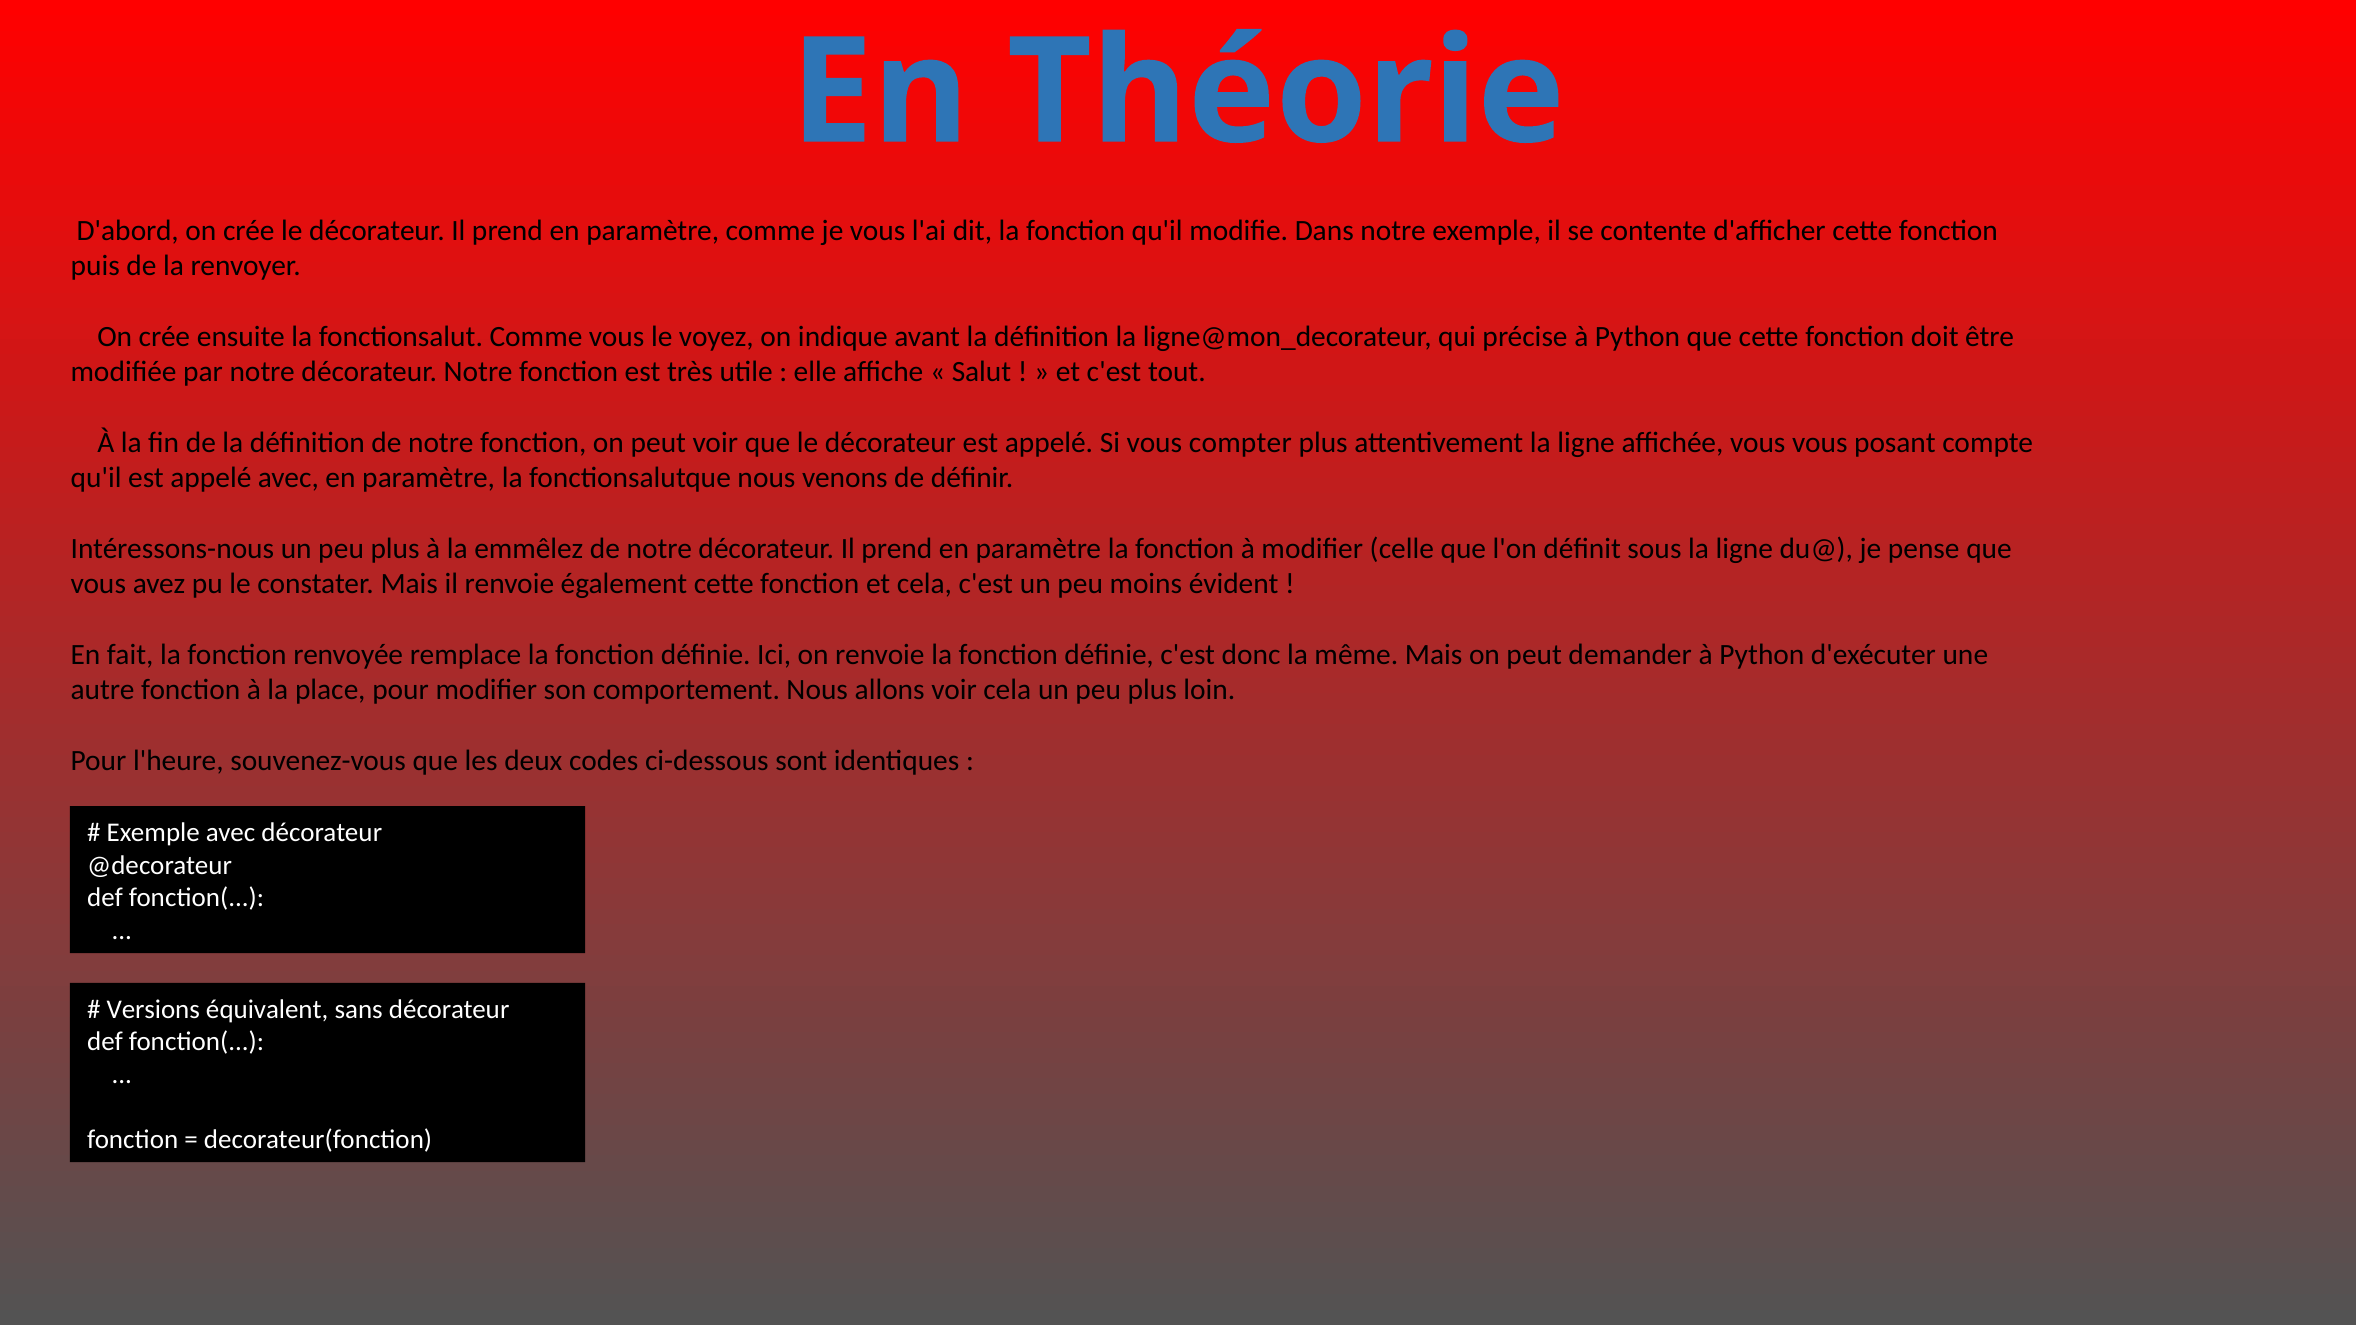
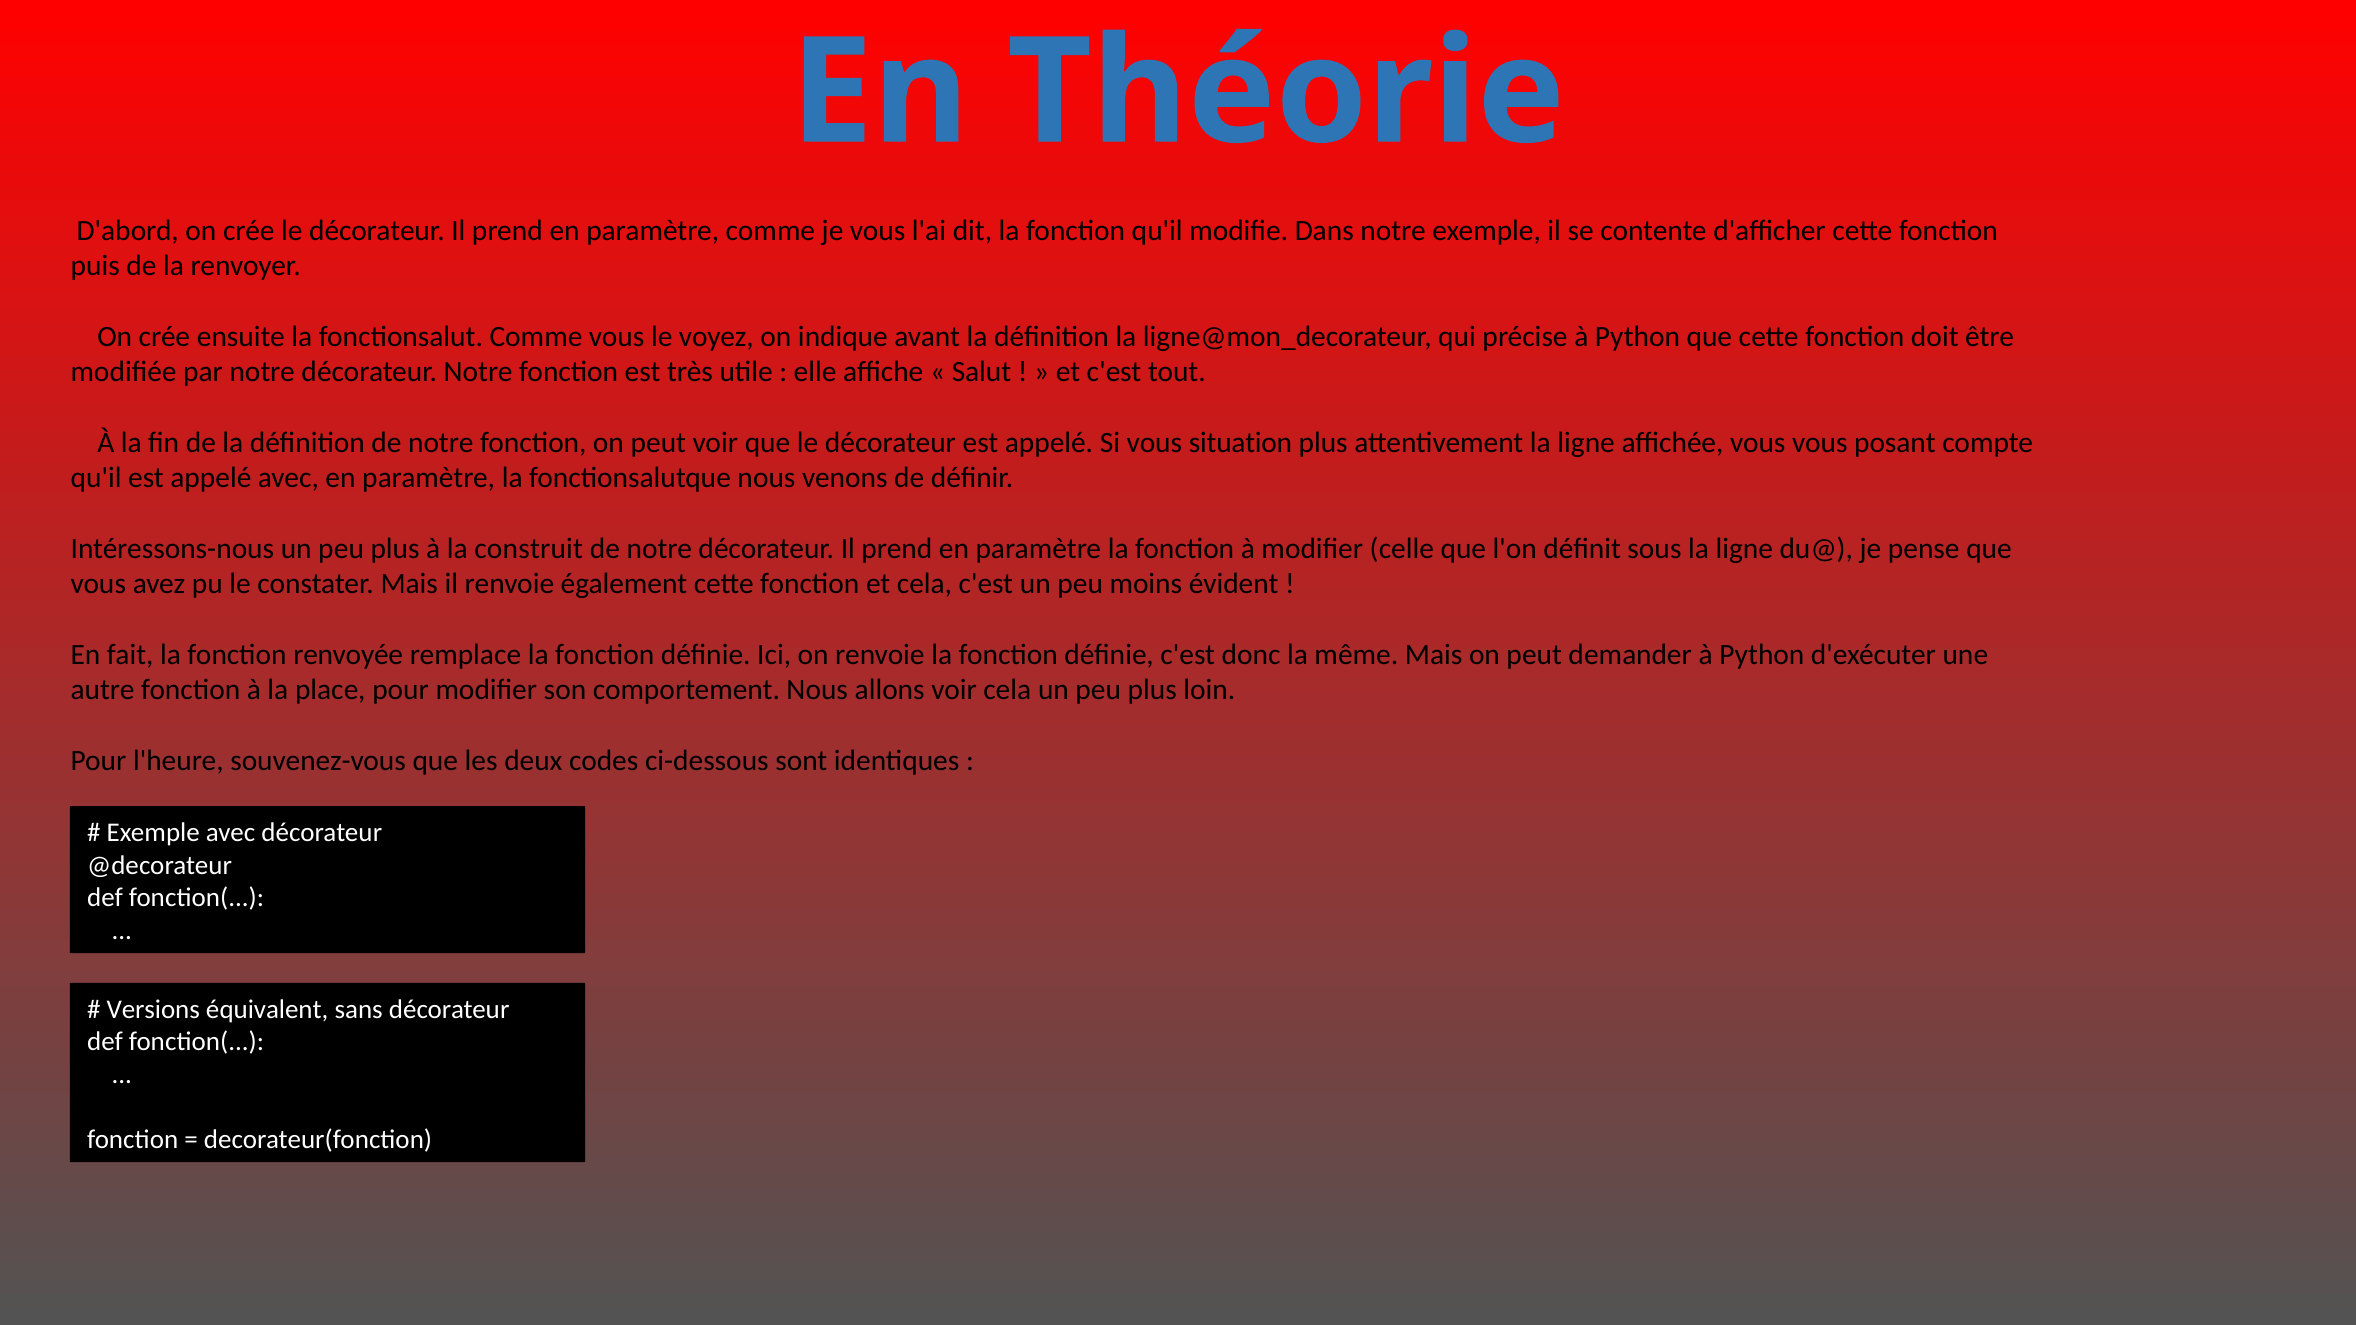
compter: compter -> situation
emmêlez: emmêlez -> construit
